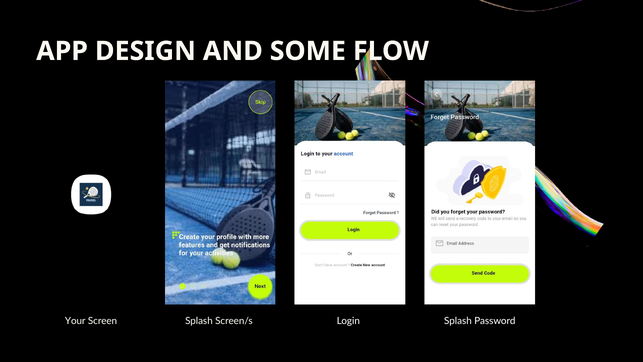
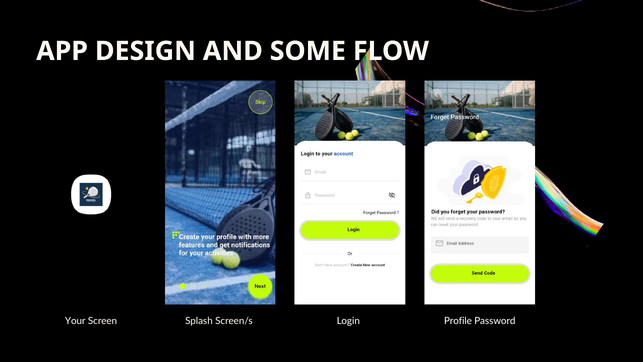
Login Splash: Splash -> Profile
